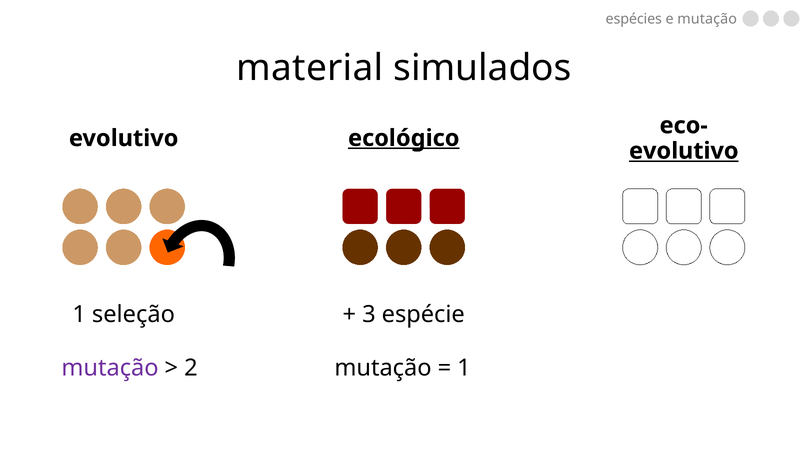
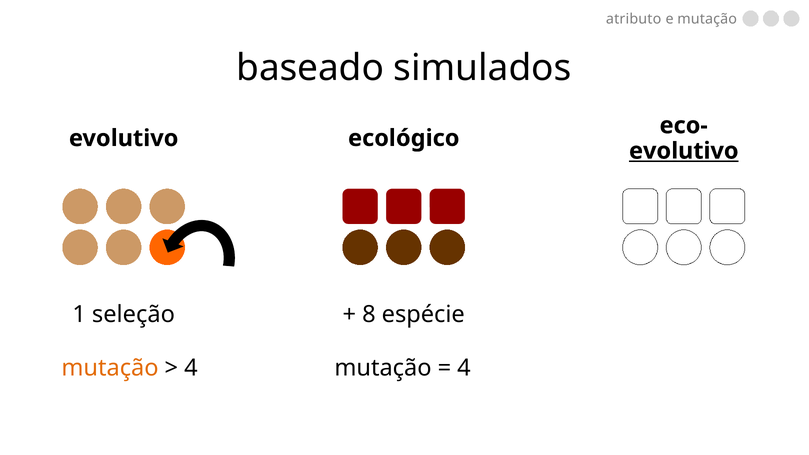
espécies: espécies -> atributo
material: material -> baseado
ecológico underline: present -> none
3: 3 -> 8
mutação at (110, 368) colour: purple -> orange
2 at (191, 368): 2 -> 4
1 at (464, 368): 1 -> 4
